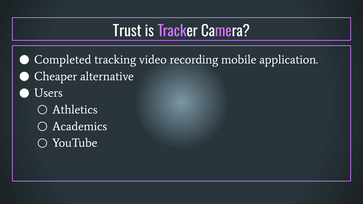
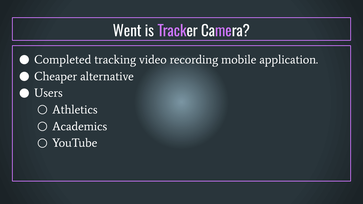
Trust: Trust -> Went
